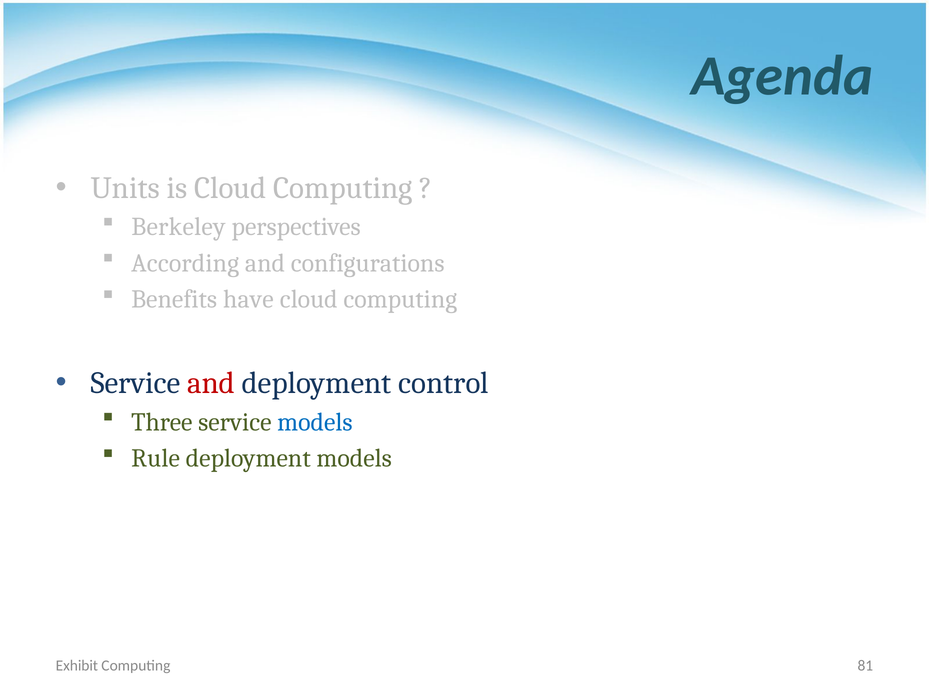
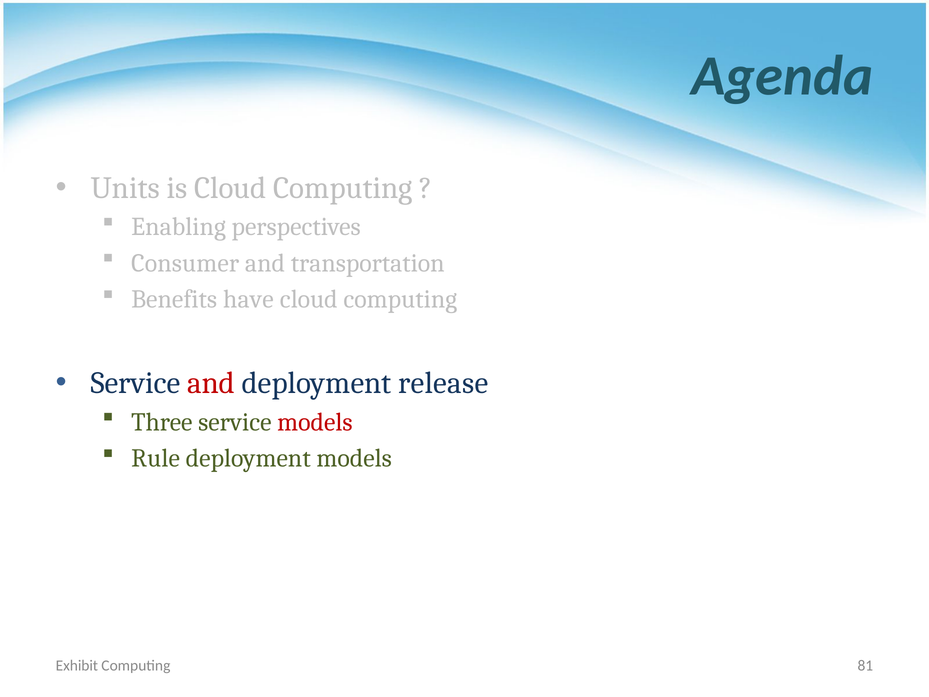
Berkeley: Berkeley -> Enabling
According: According -> Consumer
configurations: configurations -> transportation
control: control -> release
models at (315, 422) colour: blue -> red
